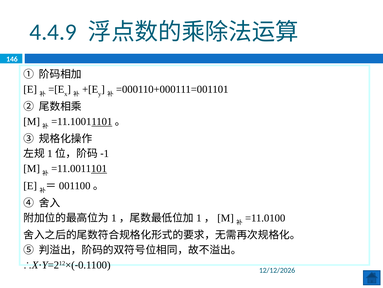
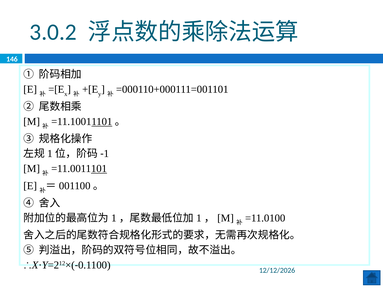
4.4.9: 4.4.9 -> 3.0.2
